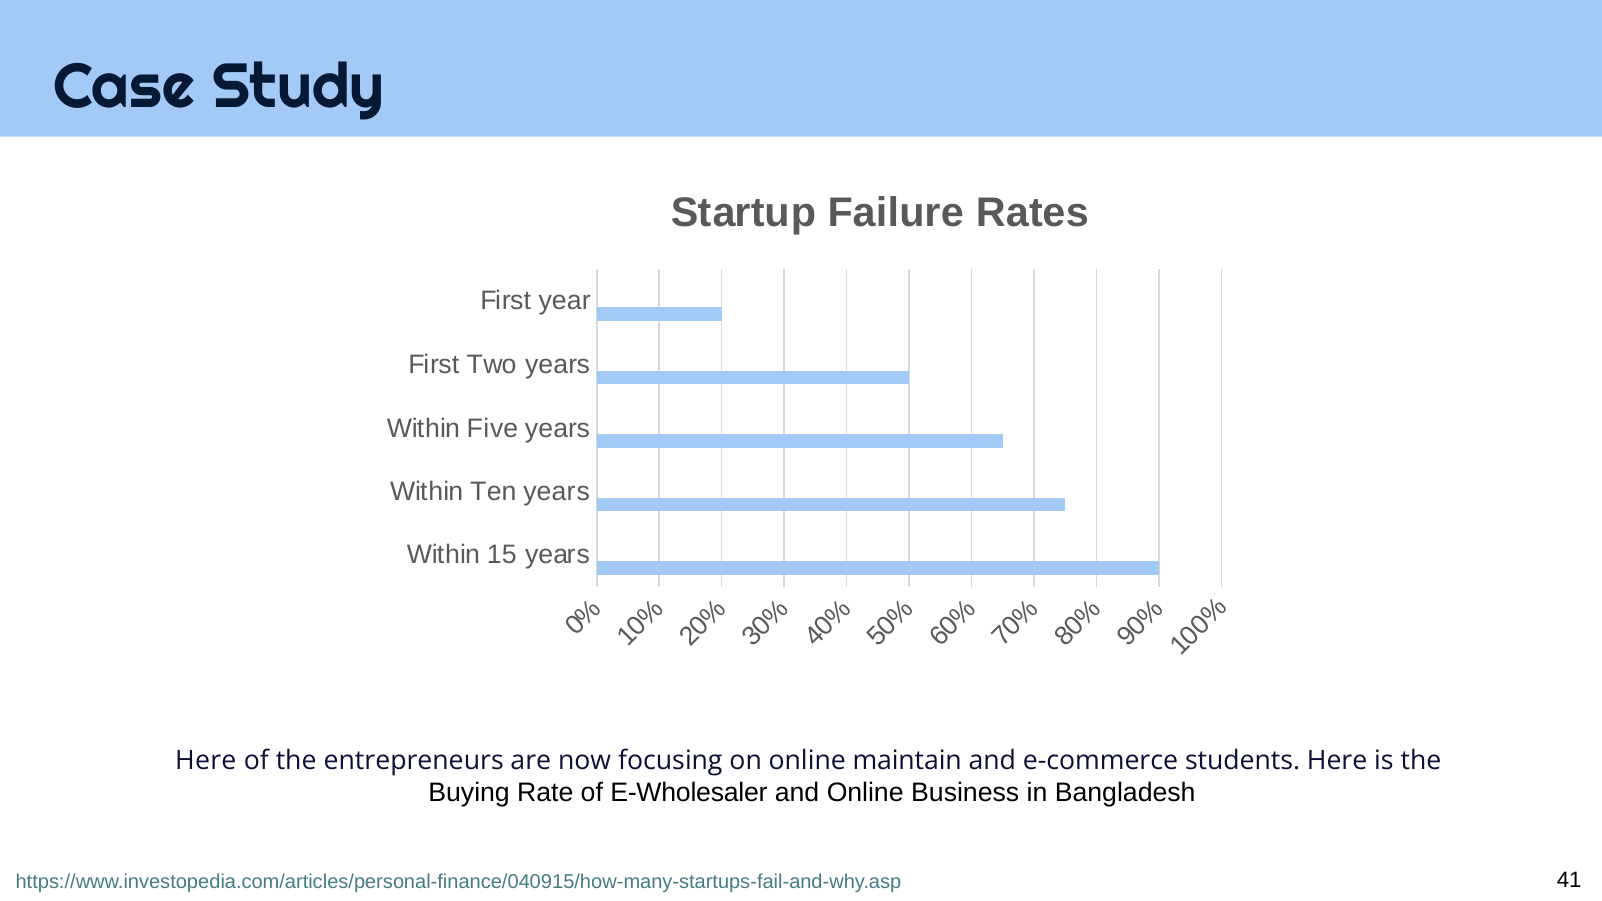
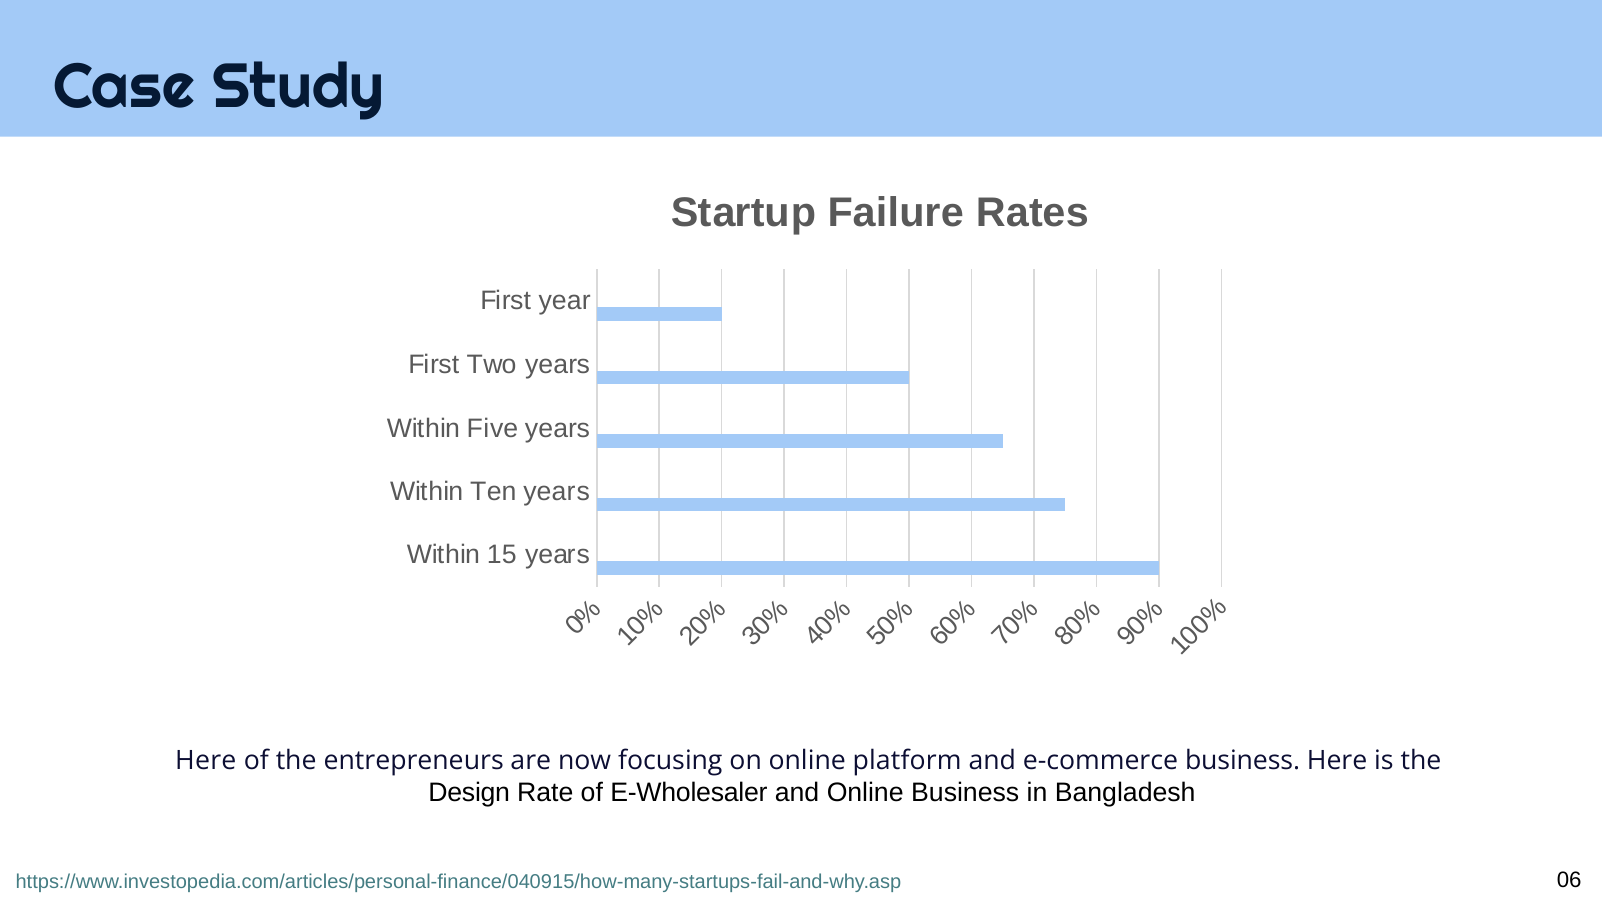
maintain: maintain -> platform
e-commerce students: students -> business
Buying: Buying -> Design
41: 41 -> 06
